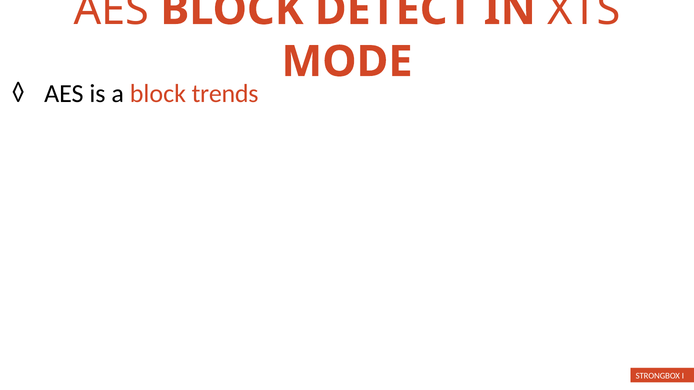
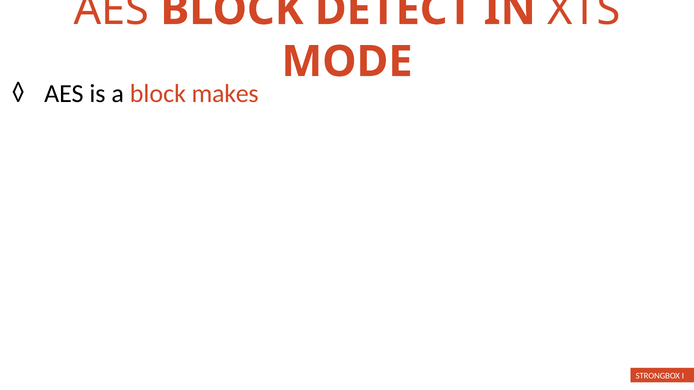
trends: trends -> makes
